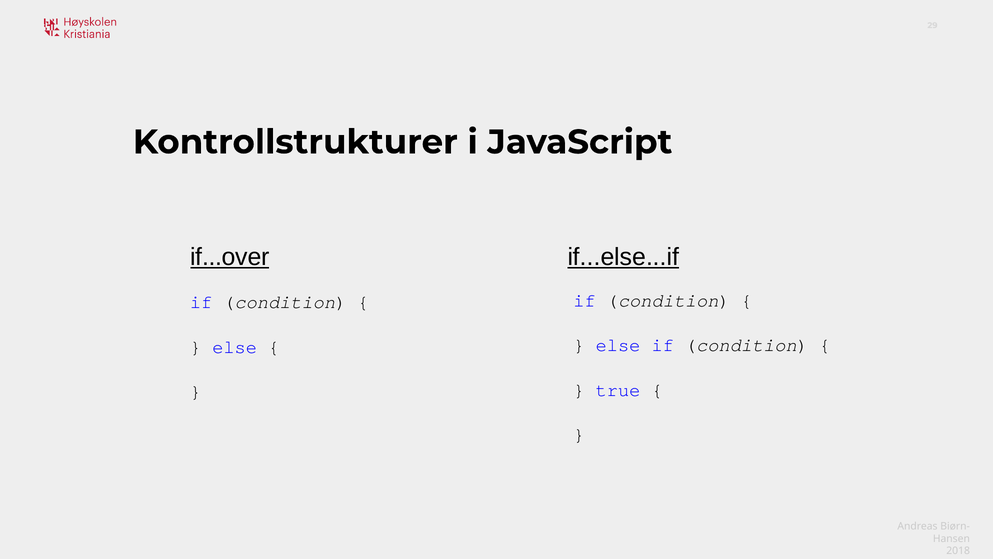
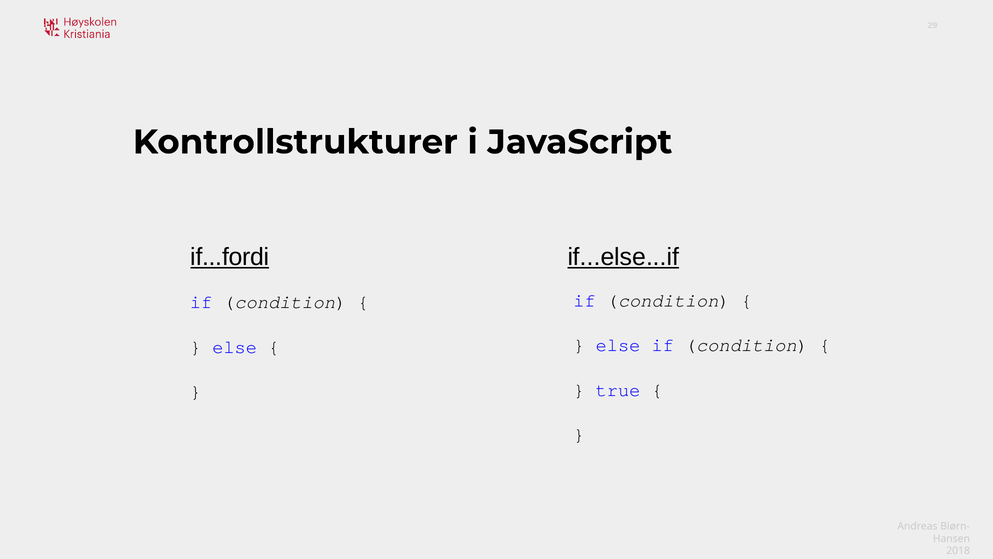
if...over: if...over -> if...fordi
